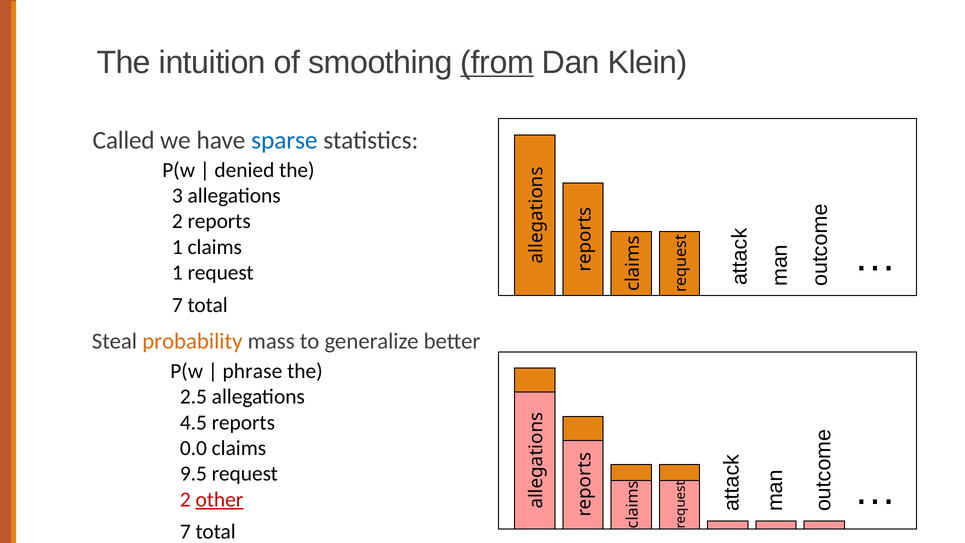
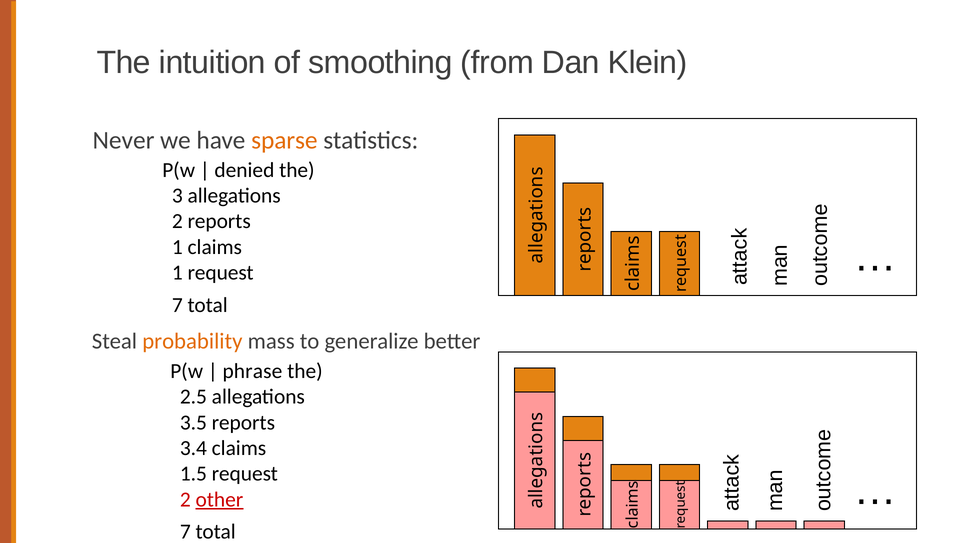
from underline: present -> none
Called: Called -> Never
sparse colour: blue -> orange
4.5: 4.5 -> 3.5
0.0: 0.0 -> 3.4
9.5: 9.5 -> 1.5
